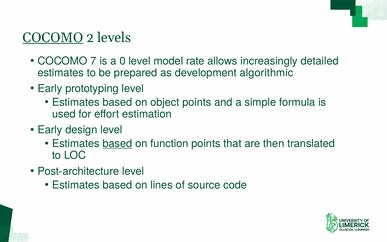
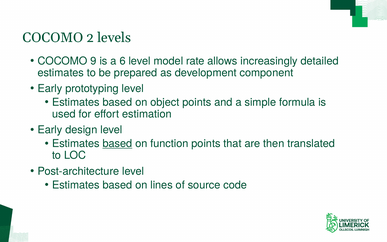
COCOMO at (53, 37) underline: present -> none
7: 7 -> 9
0: 0 -> 6
algorithmic: algorithmic -> component
